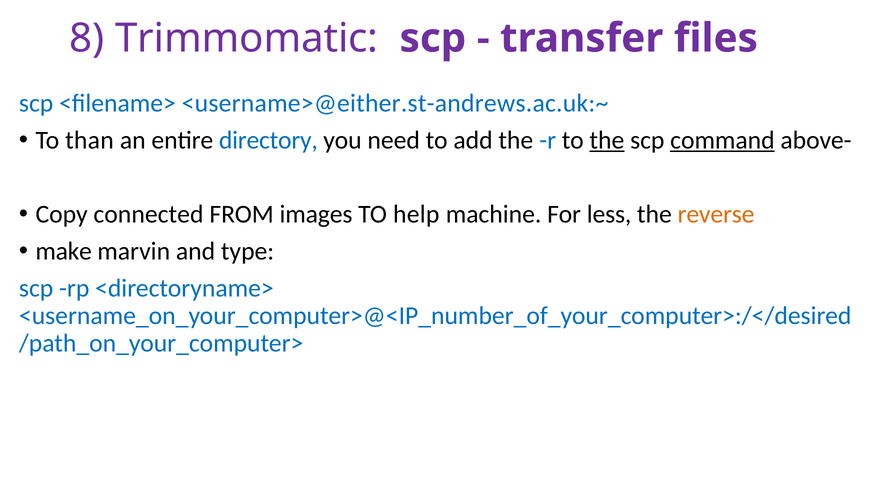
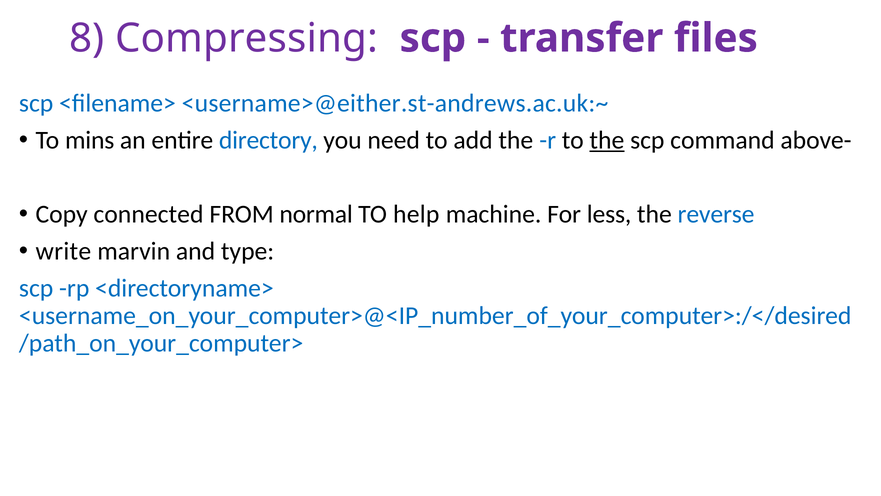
Trimmomatic: Trimmomatic -> Compressing
than: than -> mins
command underline: present -> none
images: images -> normal
reverse colour: orange -> blue
make: make -> write
